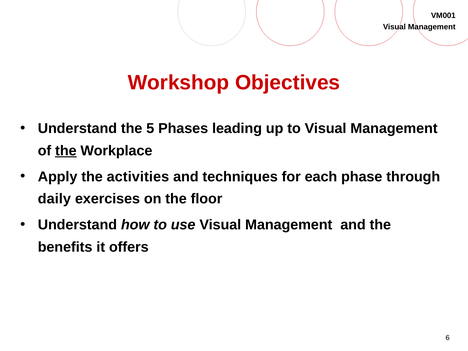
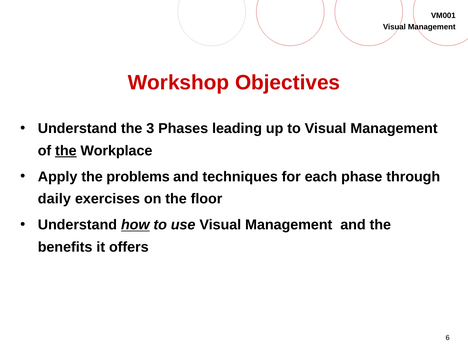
5: 5 -> 3
activities: activities -> problems
how underline: none -> present
